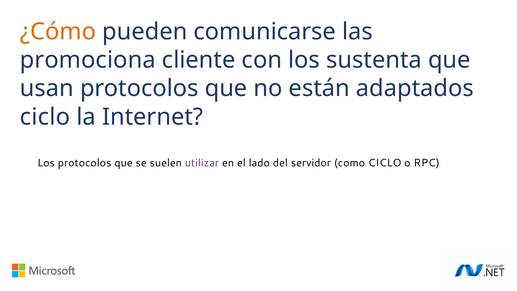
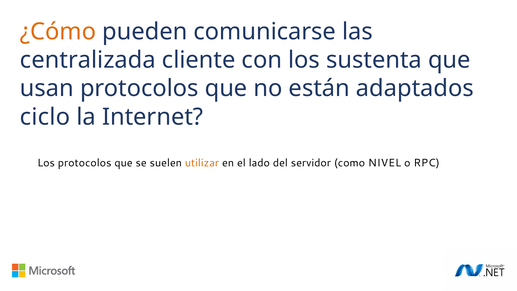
promociona: promociona -> centralizada
utilizar colour: purple -> orange
como CICLO: CICLO -> NIVEL
